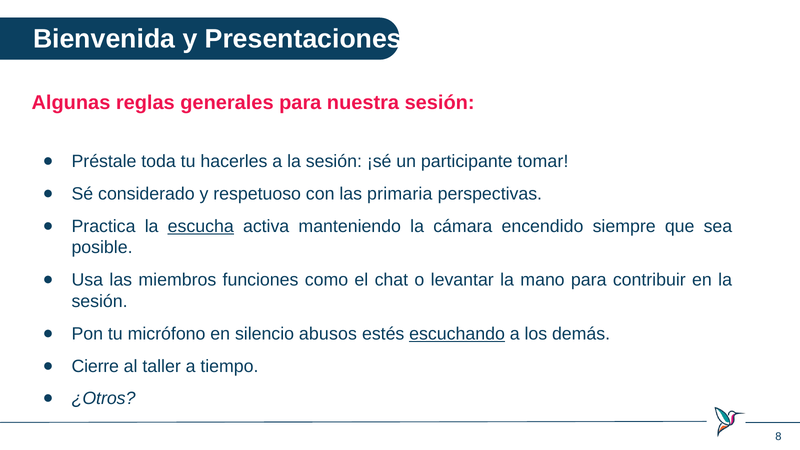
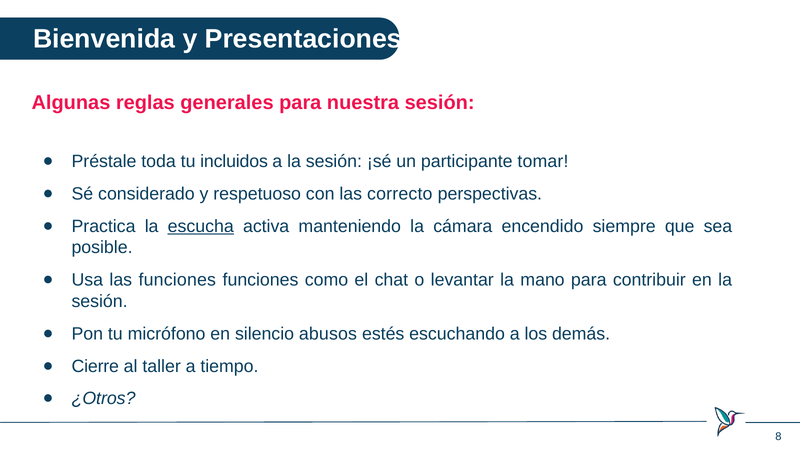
hacerles: hacerles -> incluidos
primaria: primaria -> correcto
las miembros: miembros -> funciones
escuchando underline: present -> none
